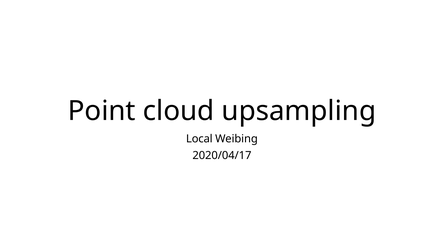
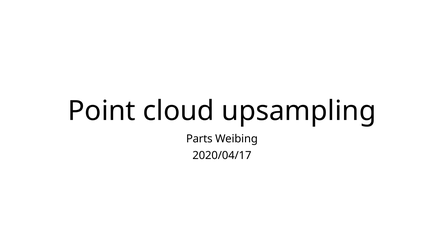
Local: Local -> Parts
